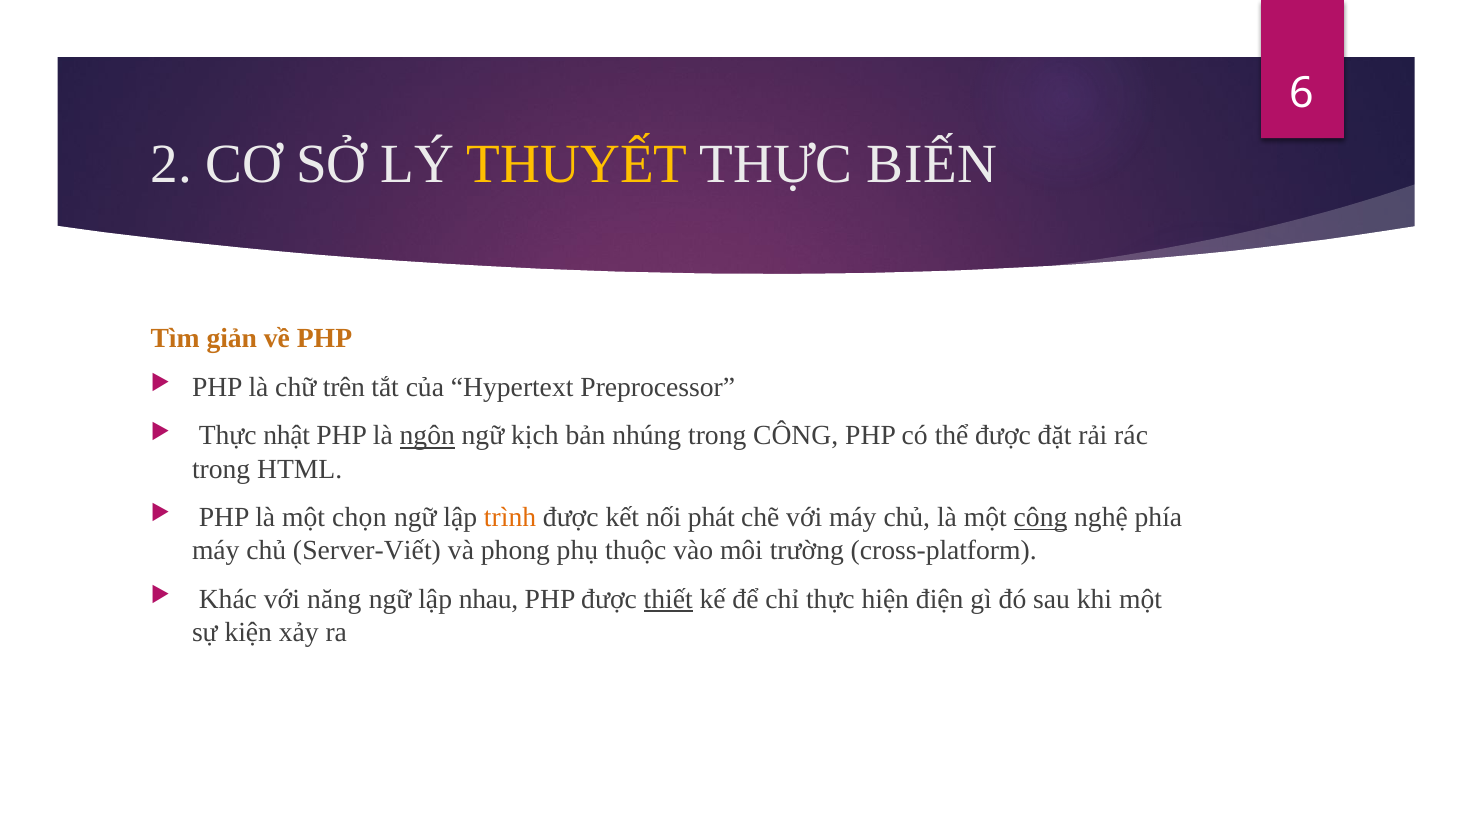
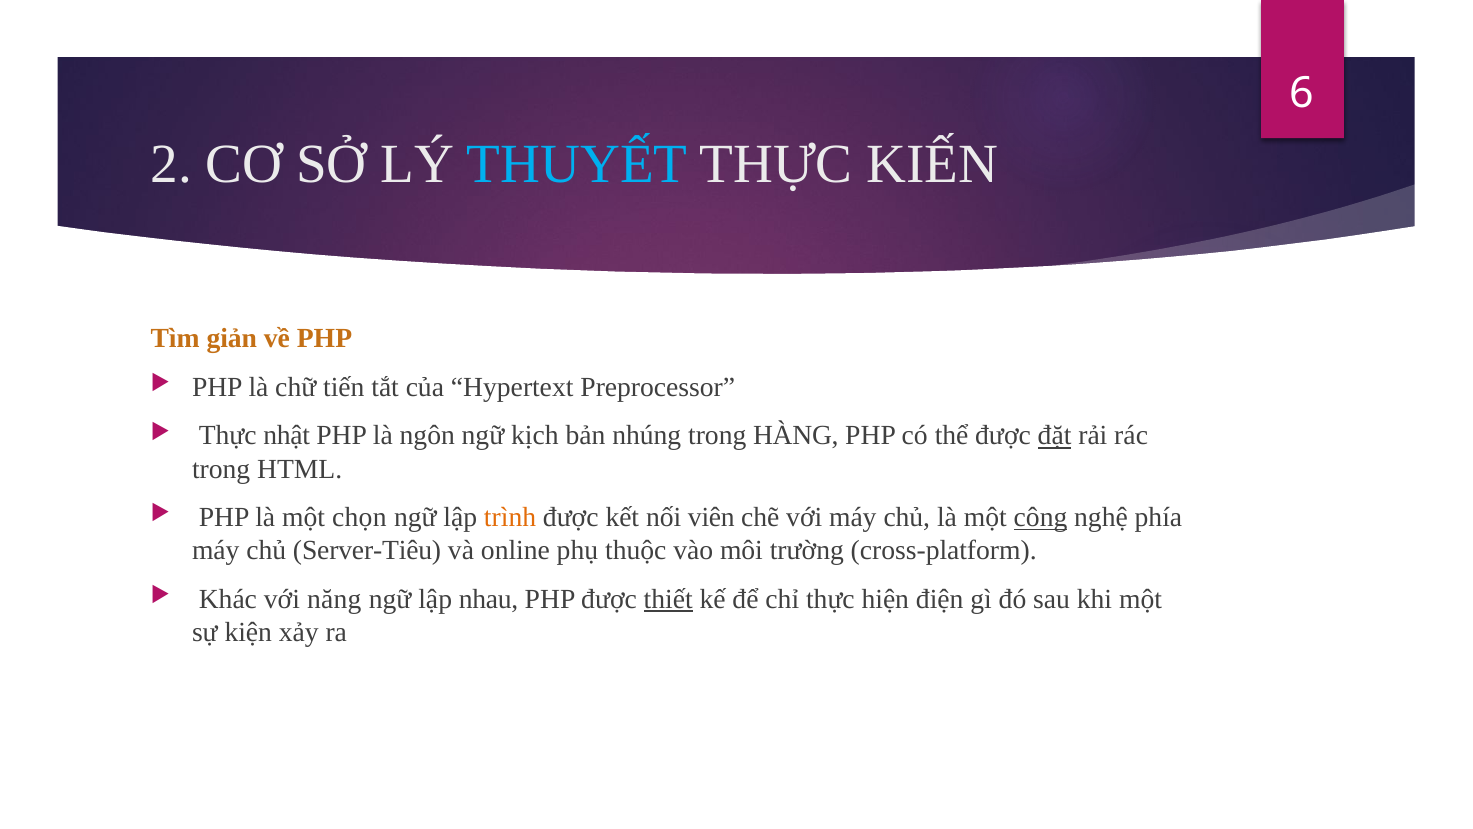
THUYẾT colour: yellow -> light blue
BIẾN: BIẾN -> KIẾN
trên: trên -> tiến
ngôn underline: present -> none
trong CÔNG: CÔNG -> HÀNG
đặt underline: none -> present
phát: phát -> viên
Server-Viết: Server-Viết -> Server-Tiêu
phong: phong -> online
